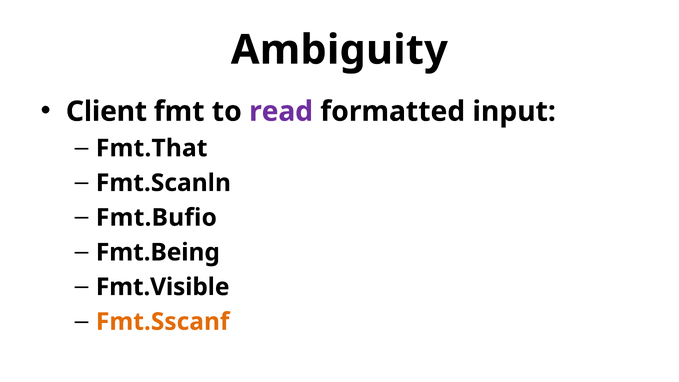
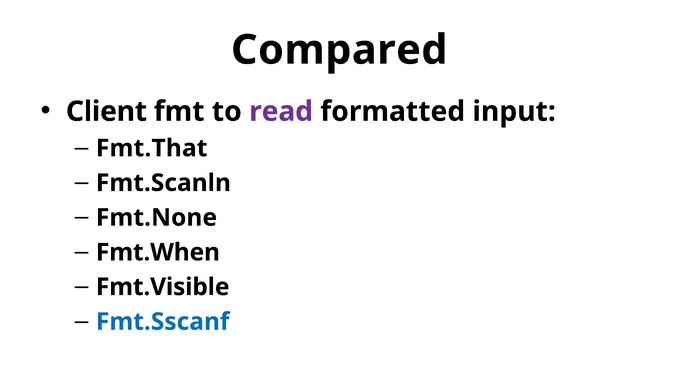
Ambiguity: Ambiguity -> Compared
Fmt.Bufio: Fmt.Bufio -> Fmt.None
Fmt.Being: Fmt.Being -> Fmt.When
Fmt.Sscanf colour: orange -> blue
